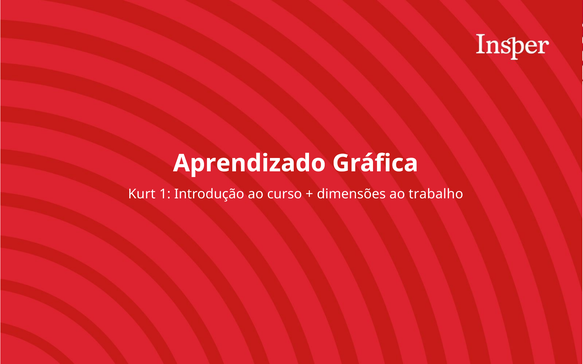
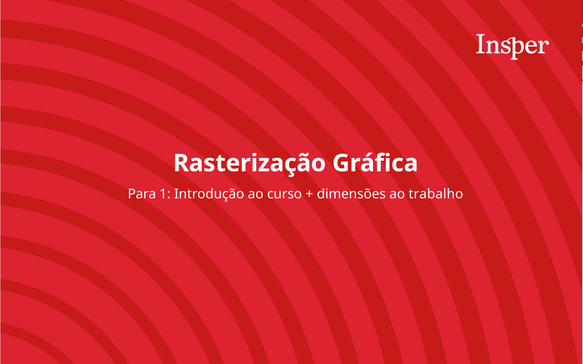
Aprendizado: Aprendizado -> Rasterização
Kurt: Kurt -> Para
